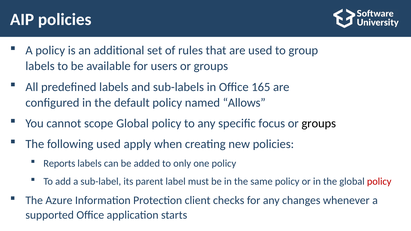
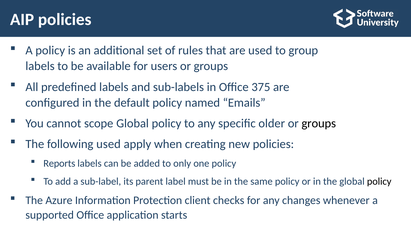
165: 165 -> 375
Allows: Allows -> Emails
focus: focus -> older
policy at (379, 182) colour: red -> black
